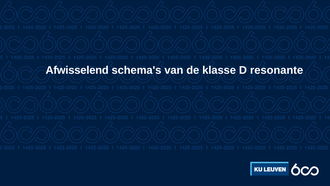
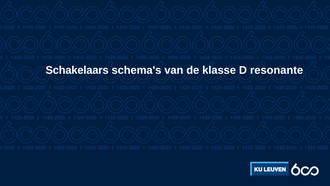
Afwisselend: Afwisselend -> Schakelaars
